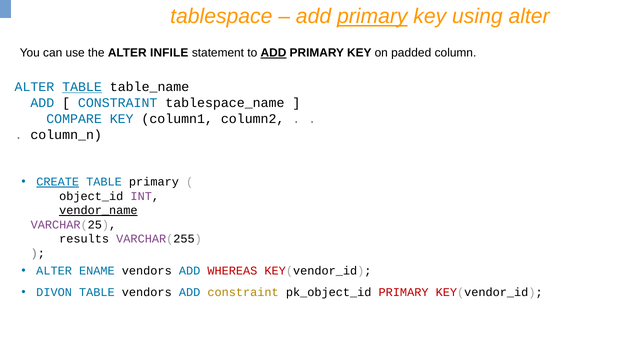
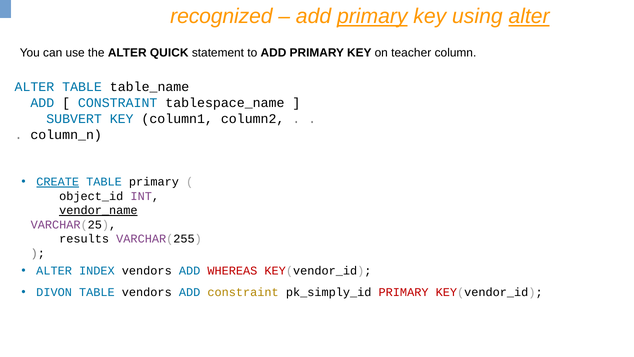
tablespace: tablespace -> recognized
alter at (529, 17) underline: none -> present
INFILE: INFILE -> QUICK
ADD at (273, 53) underline: present -> none
padded: padded -> teacher
TABLE at (82, 87) underline: present -> none
COMPARE: COMPARE -> SUBVERT
ENAME: ENAME -> INDEX
pk_object_id: pk_object_id -> pk_simply_id
